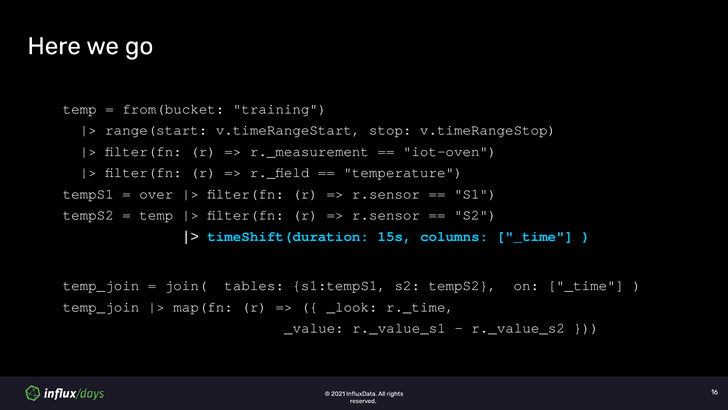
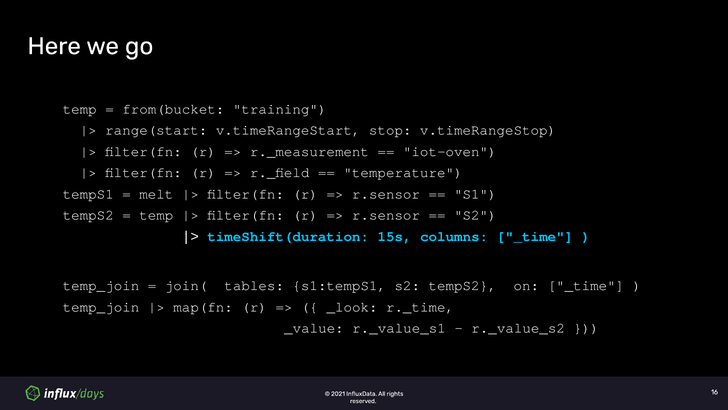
over: over -> melt
